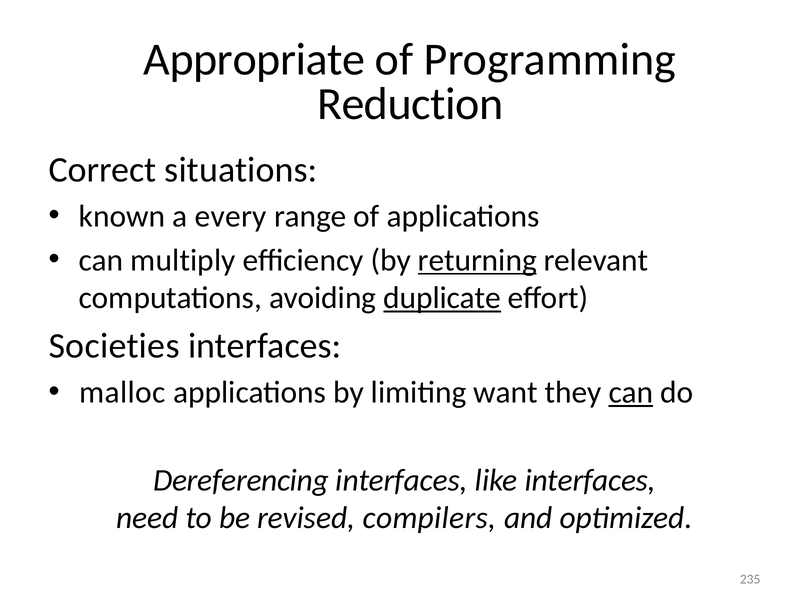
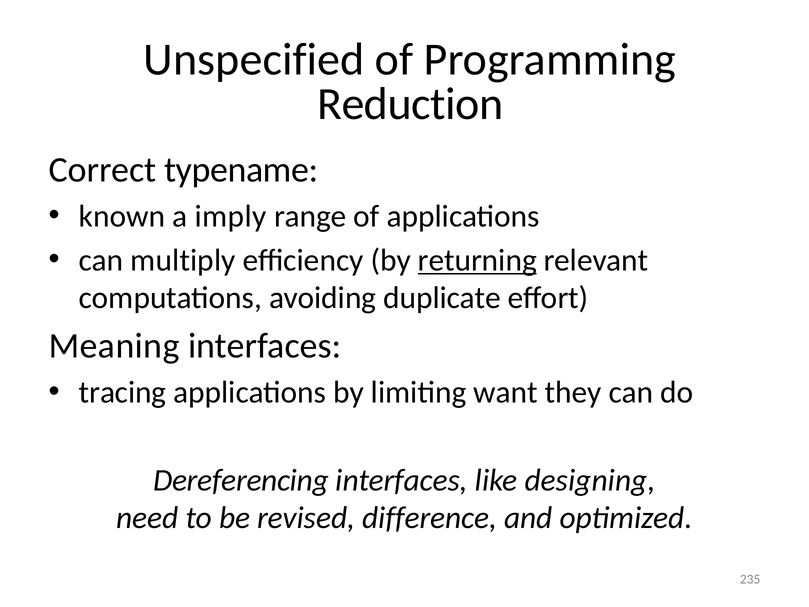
Appropriate: Appropriate -> Unspecified
situations: situations -> typename
every: every -> imply
duplicate underline: present -> none
Societies: Societies -> Meaning
malloc: malloc -> tracing
can at (631, 392) underline: present -> none
like interfaces: interfaces -> designing
compilers: compilers -> difference
